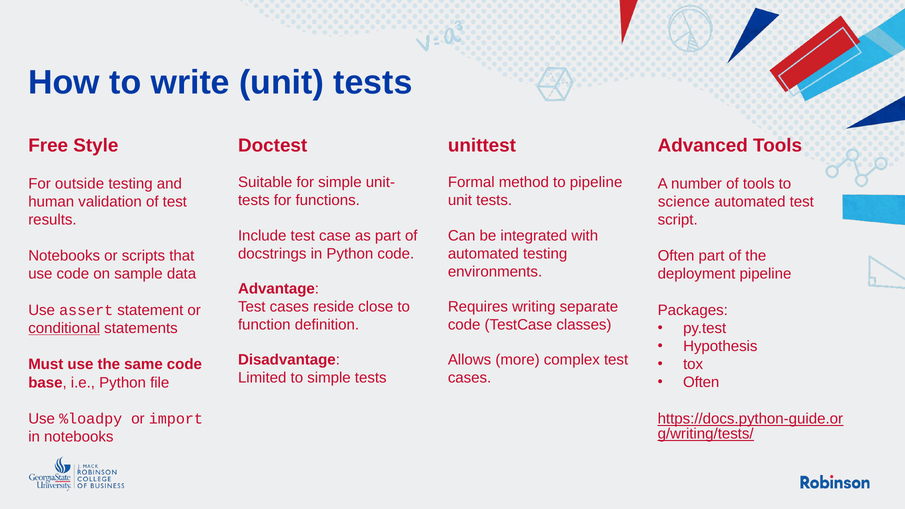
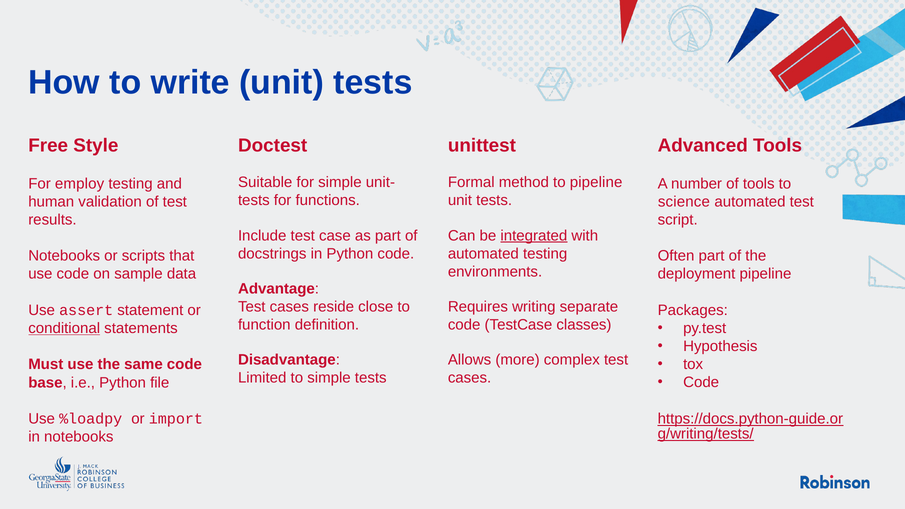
outside: outside -> employ
integrated underline: none -> present
Often at (701, 383): Often -> Code
